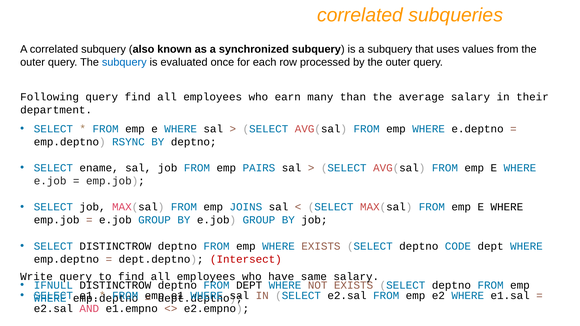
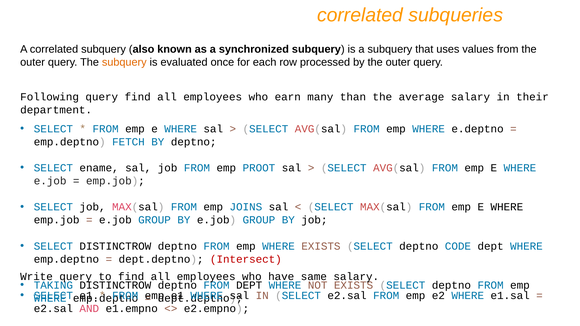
subquery at (124, 62) colour: blue -> orange
RSYNC: RSYNC -> FETCH
PAIRS: PAIRS -> PROOT
IFNULL: IFNULL -> TAKING
